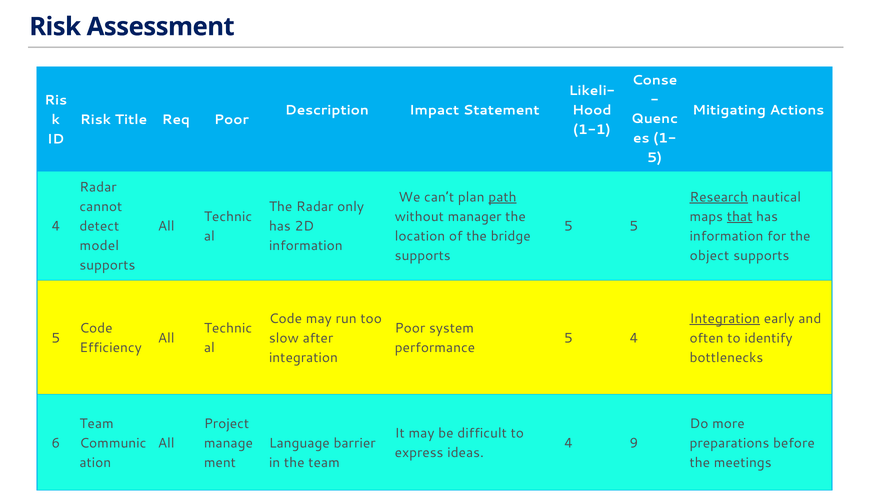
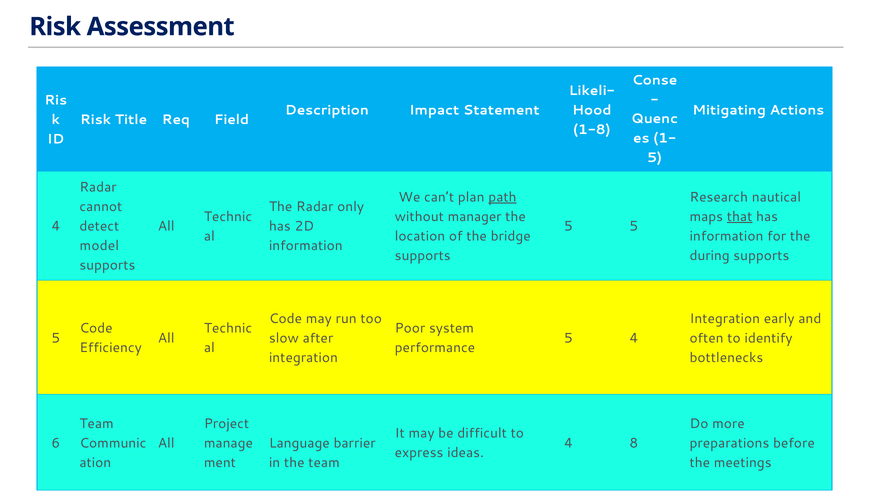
Req Poor: Poor -> Field
1-1: 1-1 -> 1-8
Research underline: present -> none
object: object -> during
Integration at (725, 319) underline: present -> none
9: 9 -> 8
